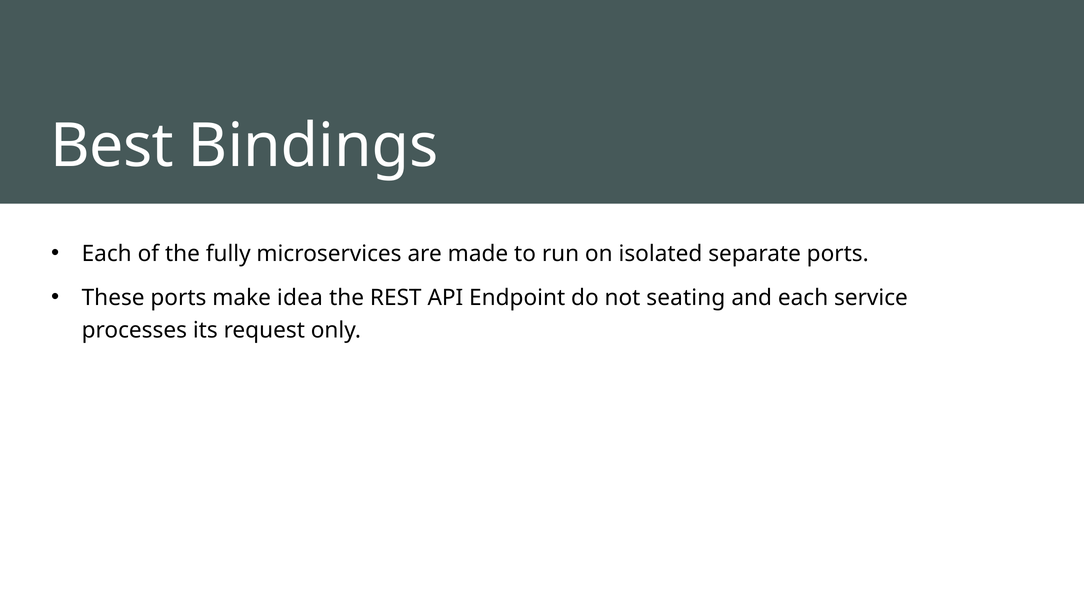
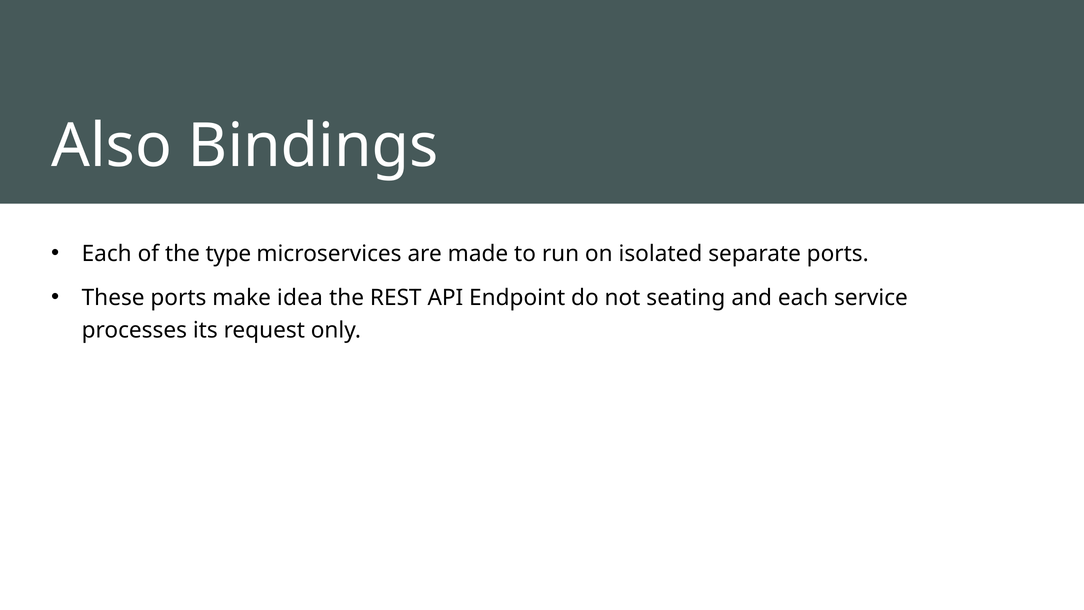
Best: Best -> Also
fully: fully -> type
